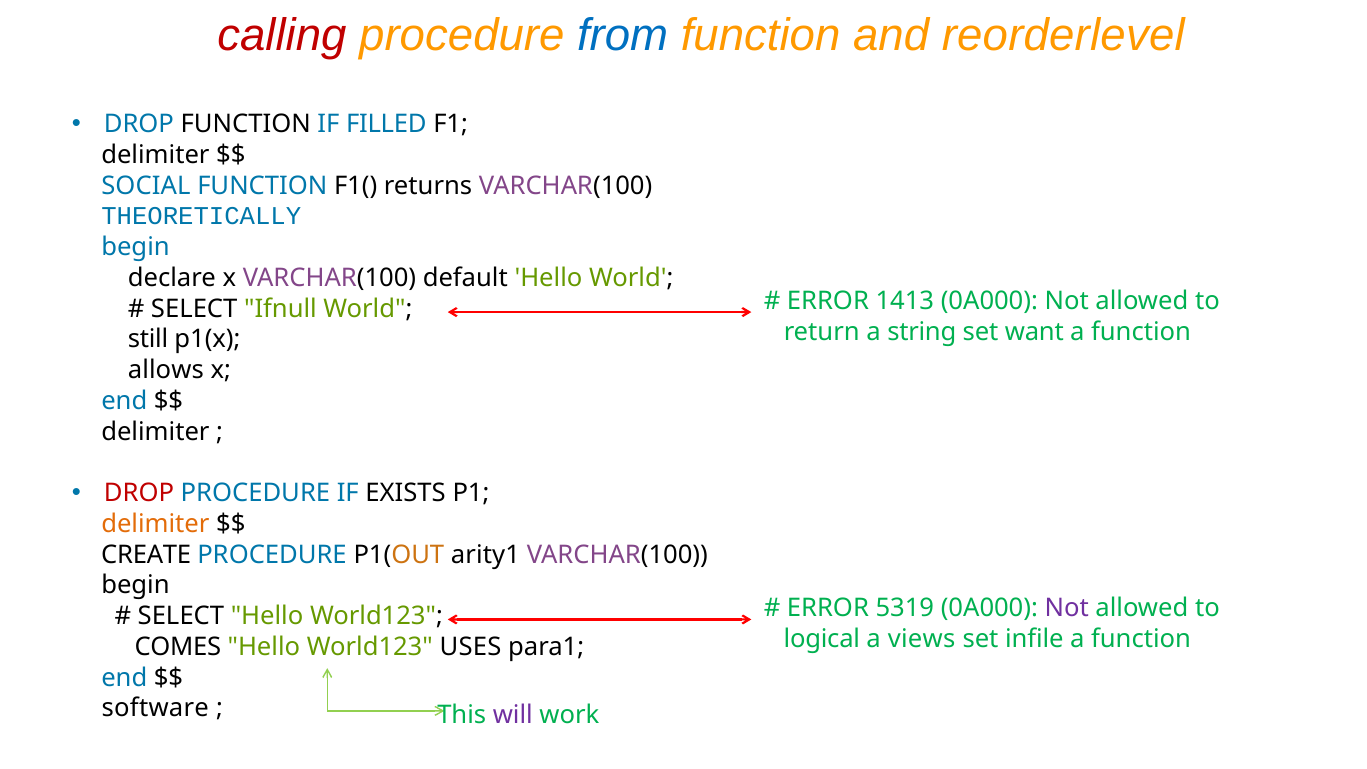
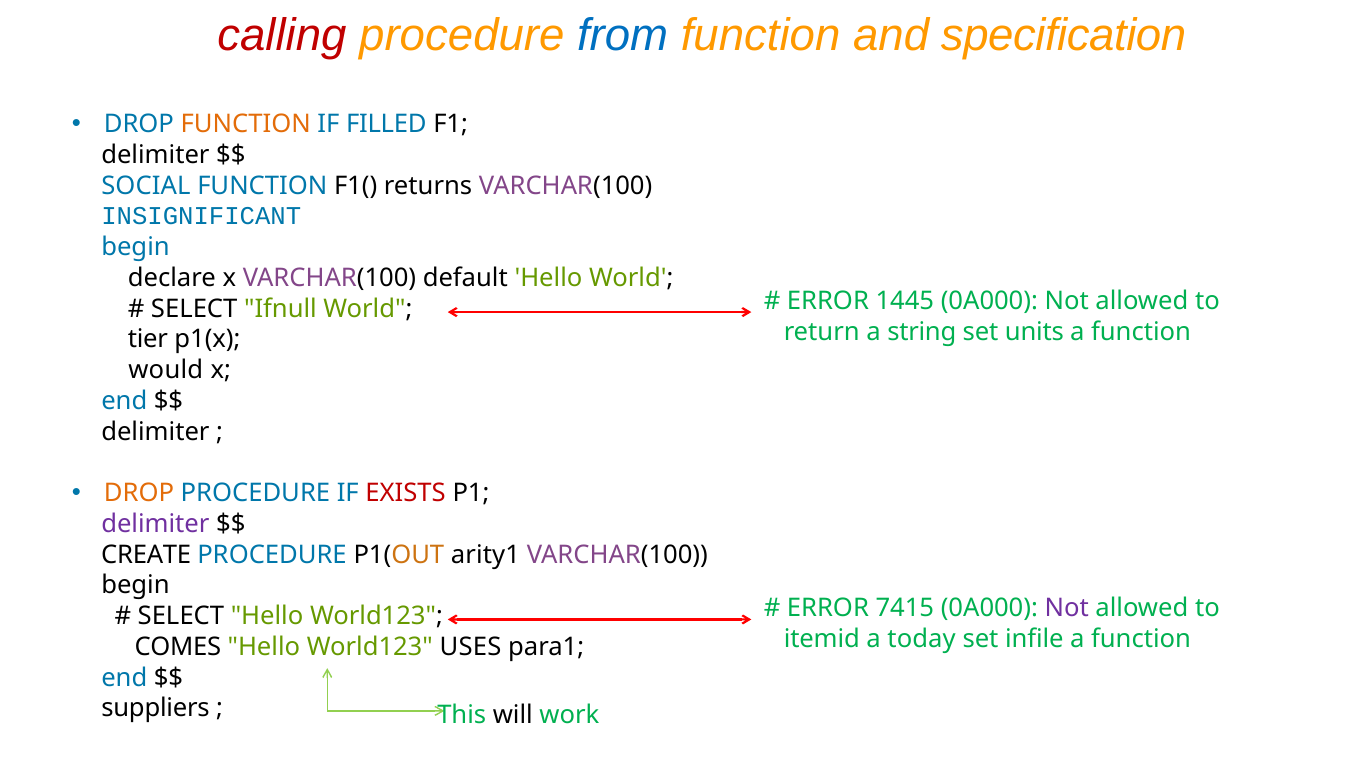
reorderlevel: reorderlevel -> specification
FUNCTION at (246, 124) colour: black -> orange
THEORETICALLY: THEORETICALLY -> INSIGNIFICANT
1413: 1413 -> 1445
want: want -> units
still: still -> tier
allows: allows -> would
DROP at (139, 493) colour: red -> orange
EXISTS colour: black -> red
delimiter at (155, 524) colour: orange -> purple
5319: 5319 -> 7415
logical: logical -> itemid
views: views -> today
software: software -> suppliers
will colour: purple -> black
